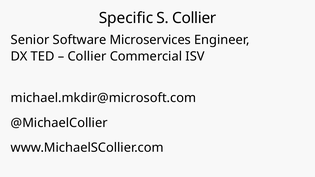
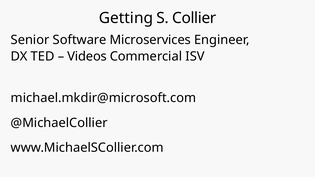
Specific: Specific -> Getting
Collier at (87, 56): Collier -> Videos
